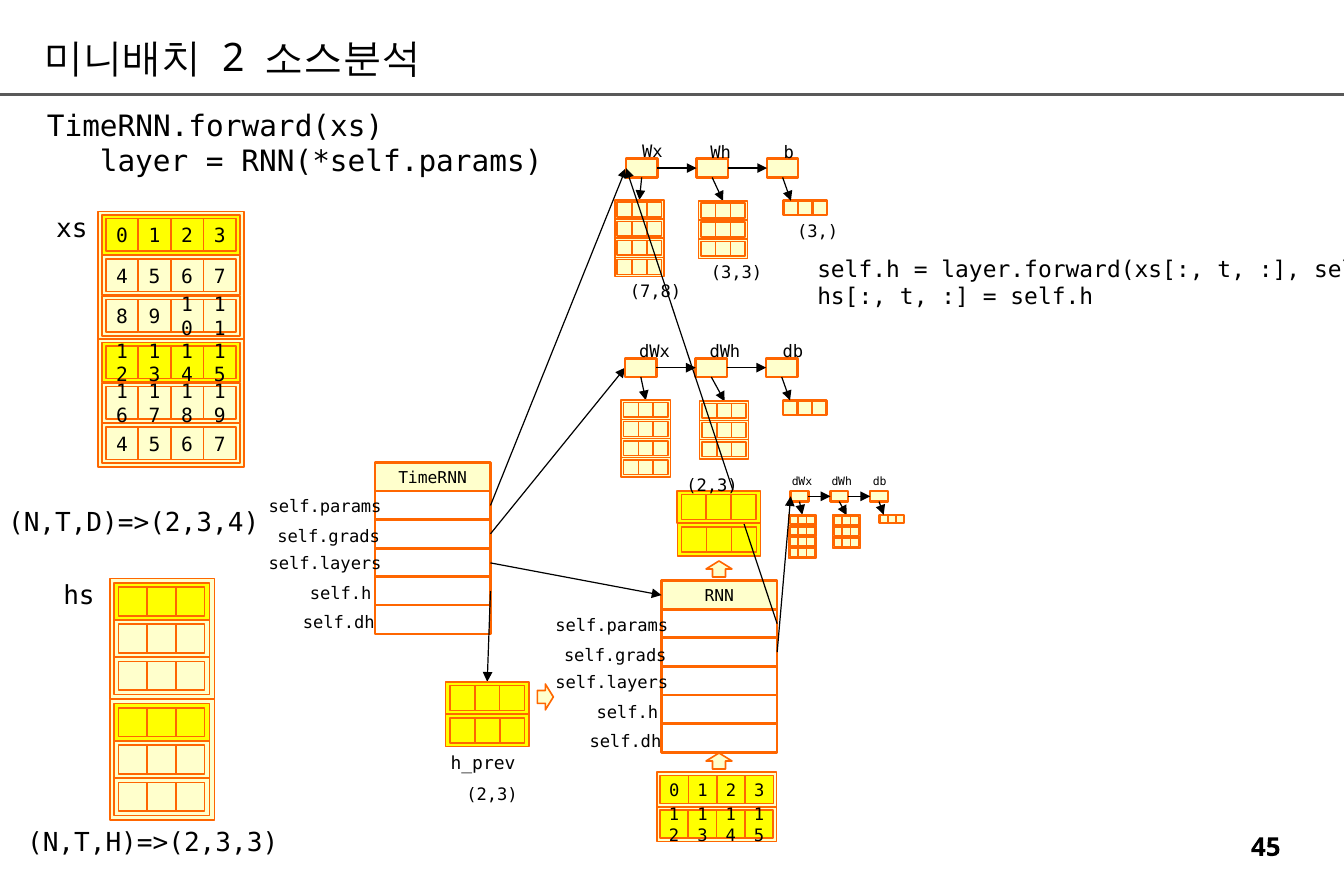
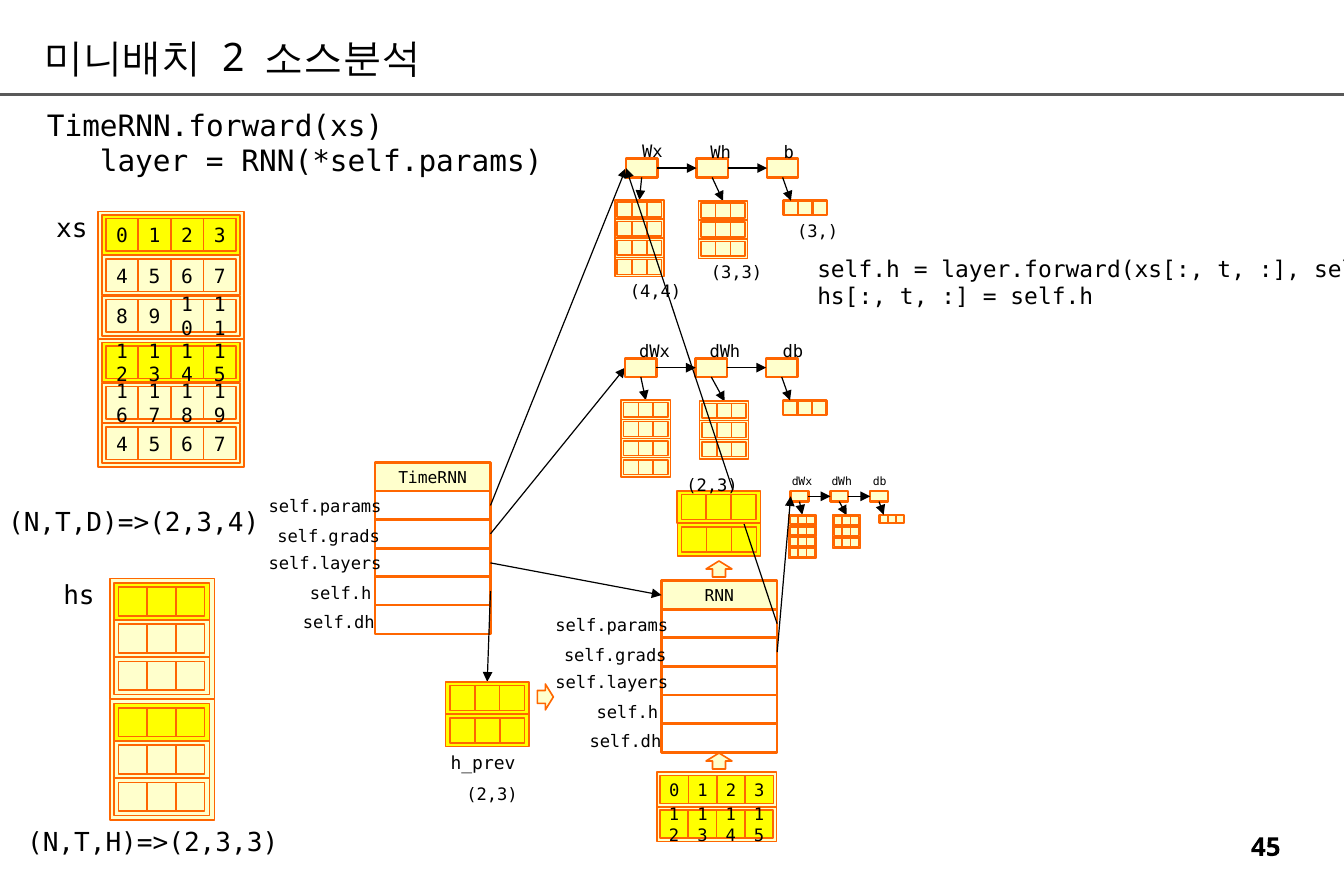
7,8: 7,8 -> 4,4
